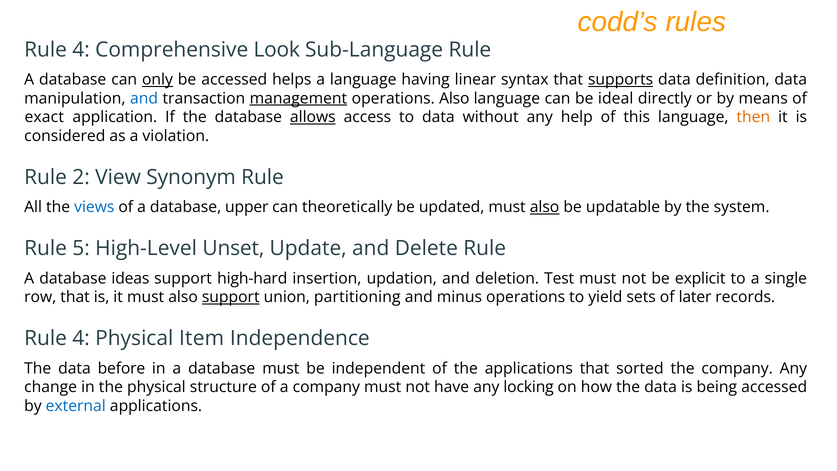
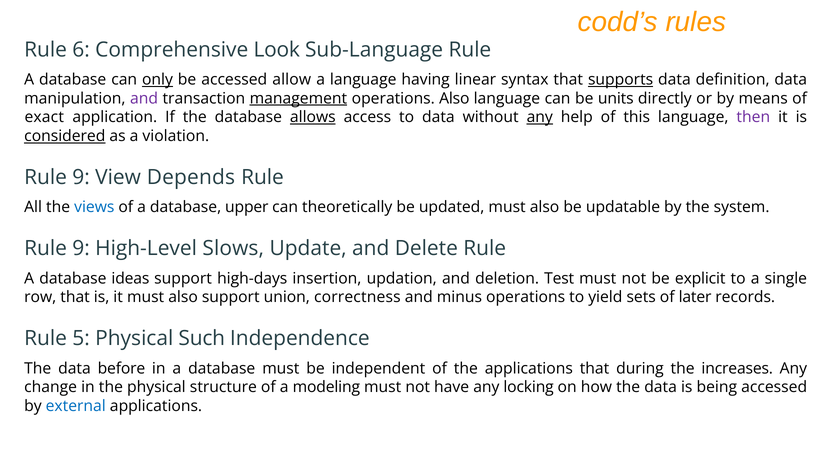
4 at (81, 50): 4 -> 6
helps: helps -> allow
and at (144, 98) colour: blue -> purple
ideal: ideal -> units
any at (540, 117) underline: none -> present
then colour: orange -> purple
considered underline: none -> present
2 at (81, 177): 2 -> 9
Synonym: Synonym -> Depends
also at (545, 207) underline: present -> none
5 at (81, 248): 5 -> 9
Unset: Unset -> Slows
high-hard: high-hard -> high-days
support at (231, 297) underline: present -> none
partitioning: partitioning -> correctness
4 at (81, 338): 4 -> 5
Item: Item -> Such
sorted: sorted -> during
the company: company -> increases
a company: company -> modeling
